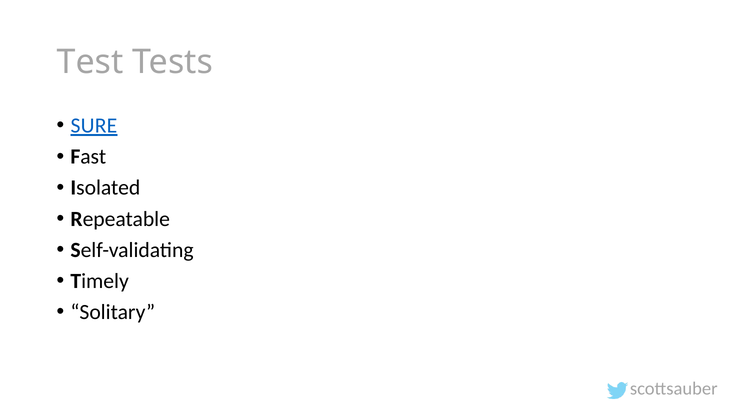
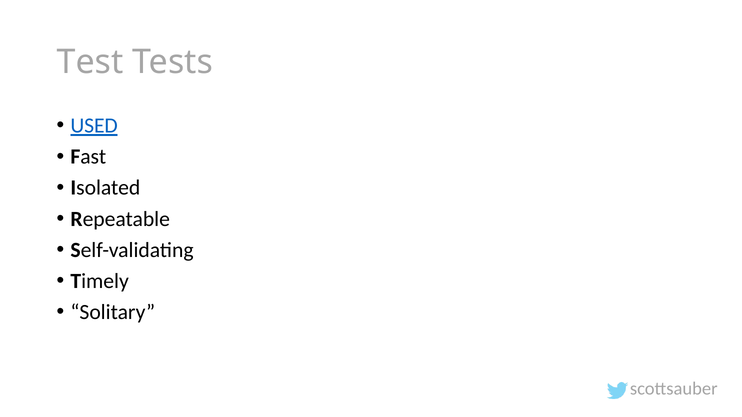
SURE: SURE -> USED
